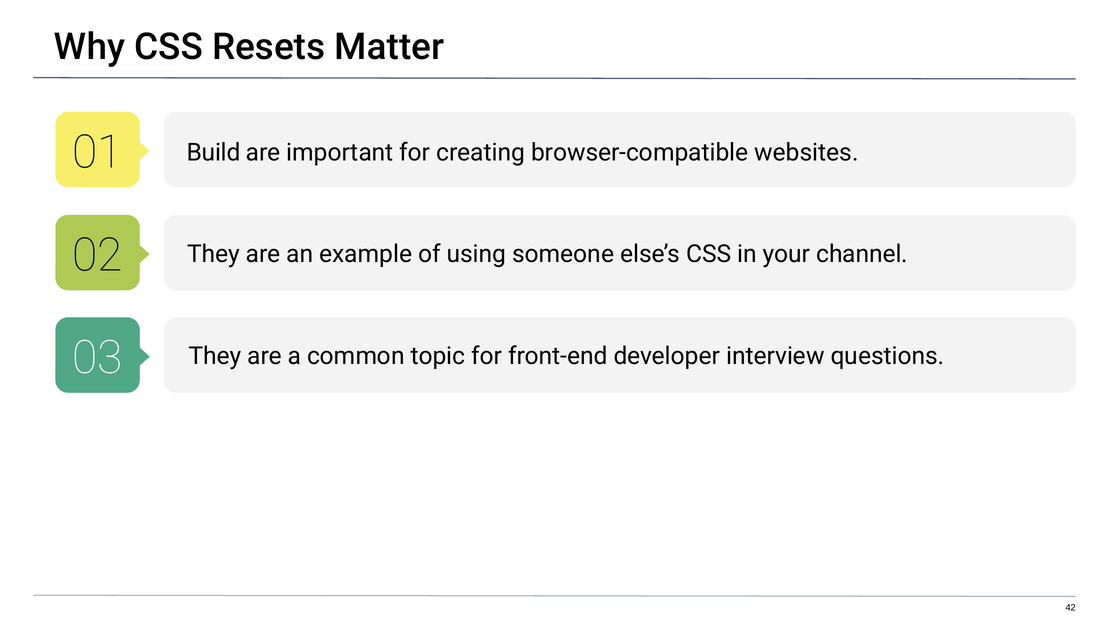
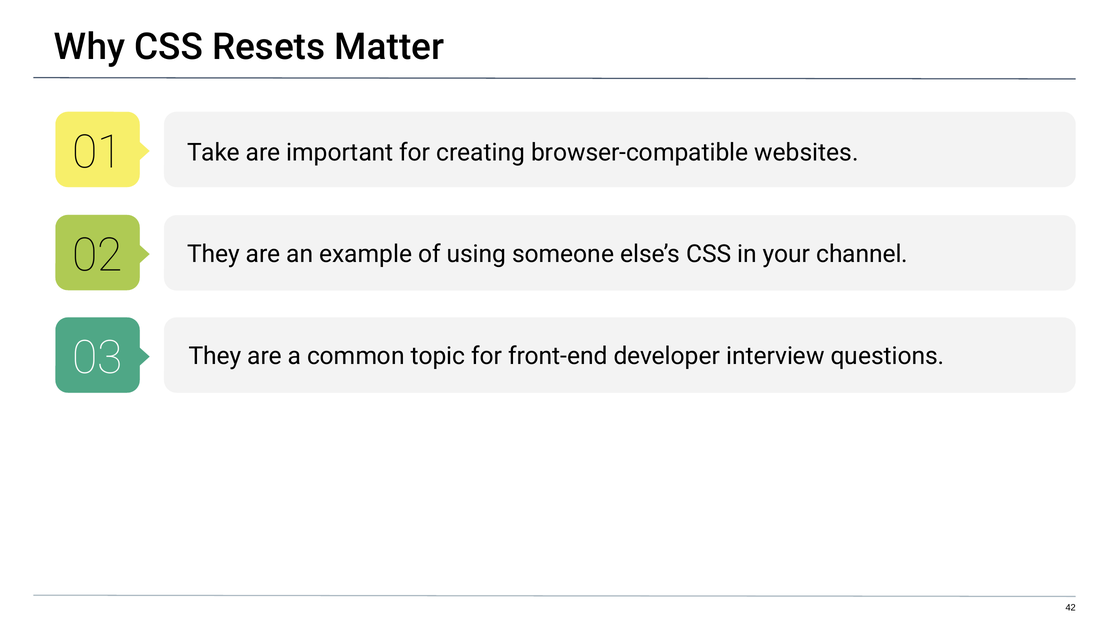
Build: Build -> Take
